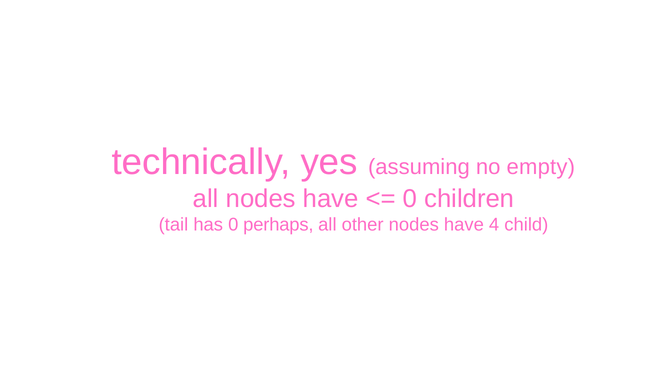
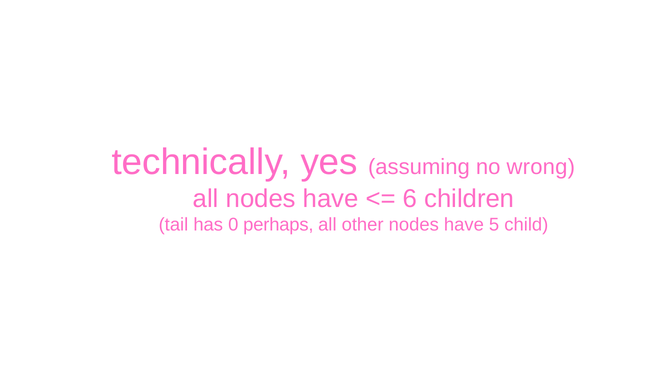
empty: empty -> wrong
0 at (410, 199): 0 -> 6
4: 4 -> 5
